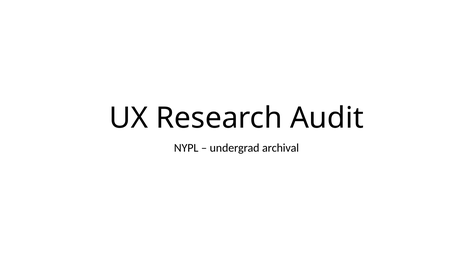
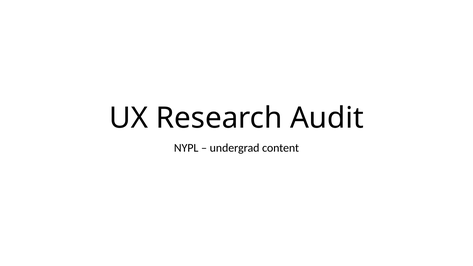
archival: archival -> content
